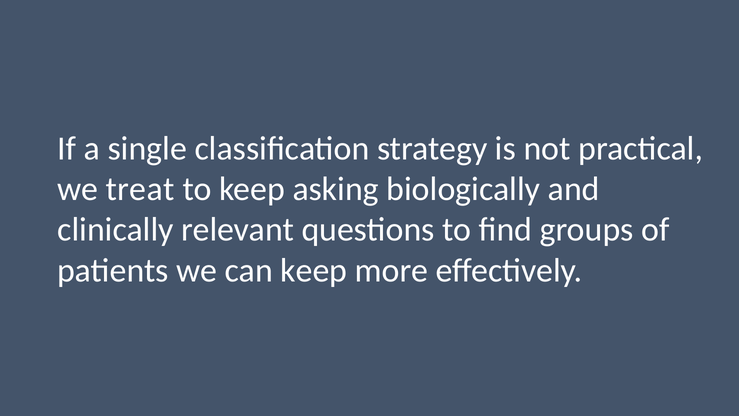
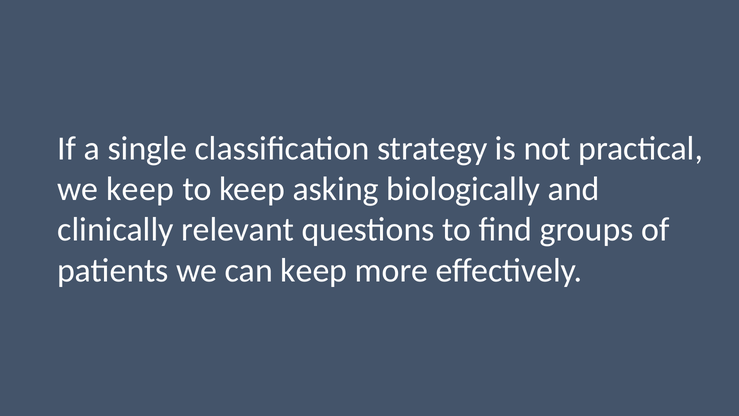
we treat: treat -> keep
